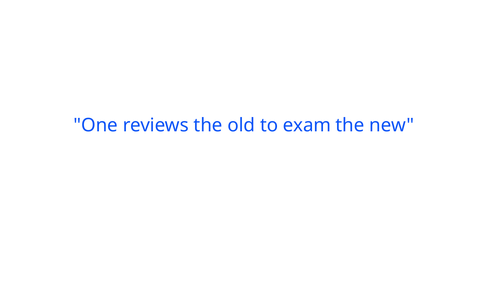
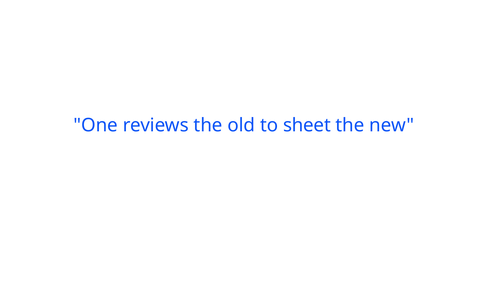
exam: exam -> sheet
